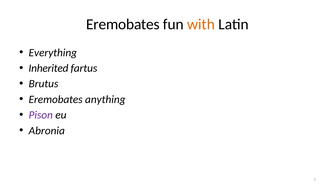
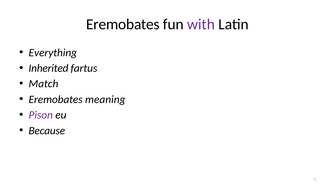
with colour: orange -> purple
Brutus: Brutus -> Match
anything: anything -> meaning
Abronia: Abronia -> Because
